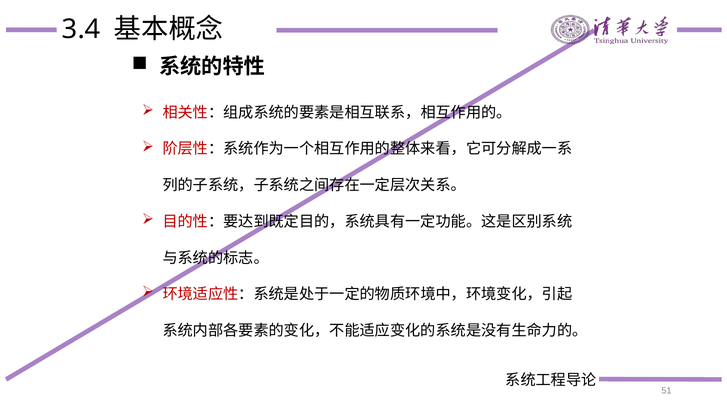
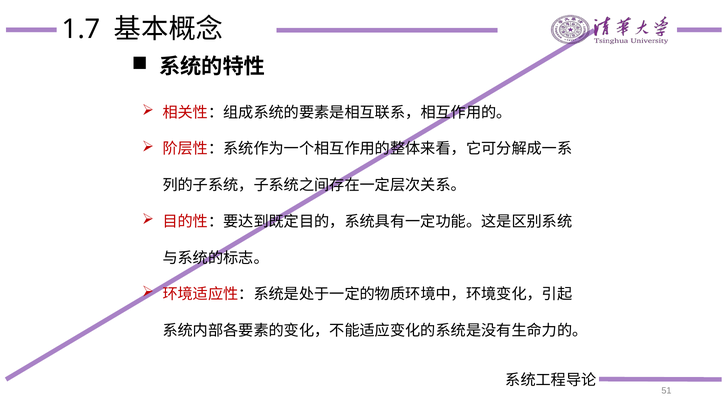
3.4: 3.4 -> 1.7
